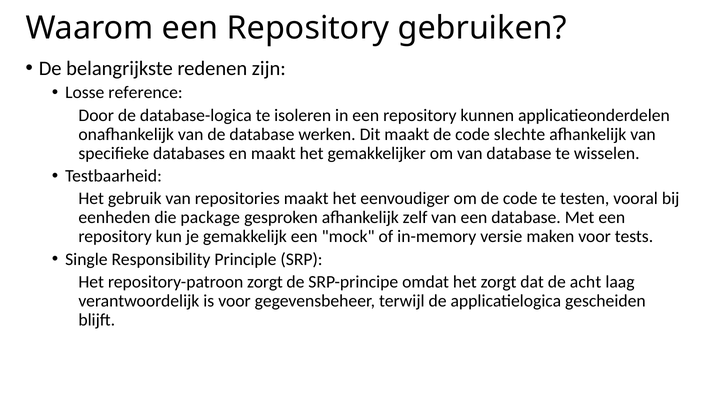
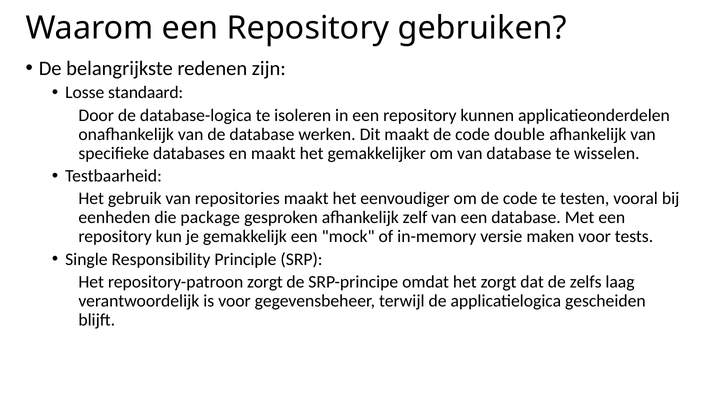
reference: reference -> standaard
slechte: slechte -> double
acht: acht -> zelfs
